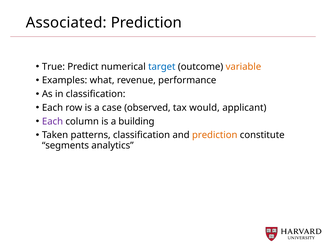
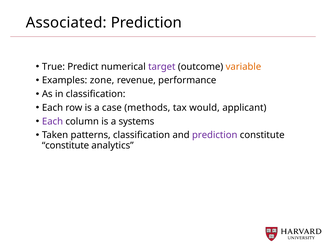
target colour: blue -> purple
what: what -> zone
observed: observed -> methods
building: building -> systems
prediction at (215, 135) colour: orange -> purple
segments at (65, 145): segments -> constitute
